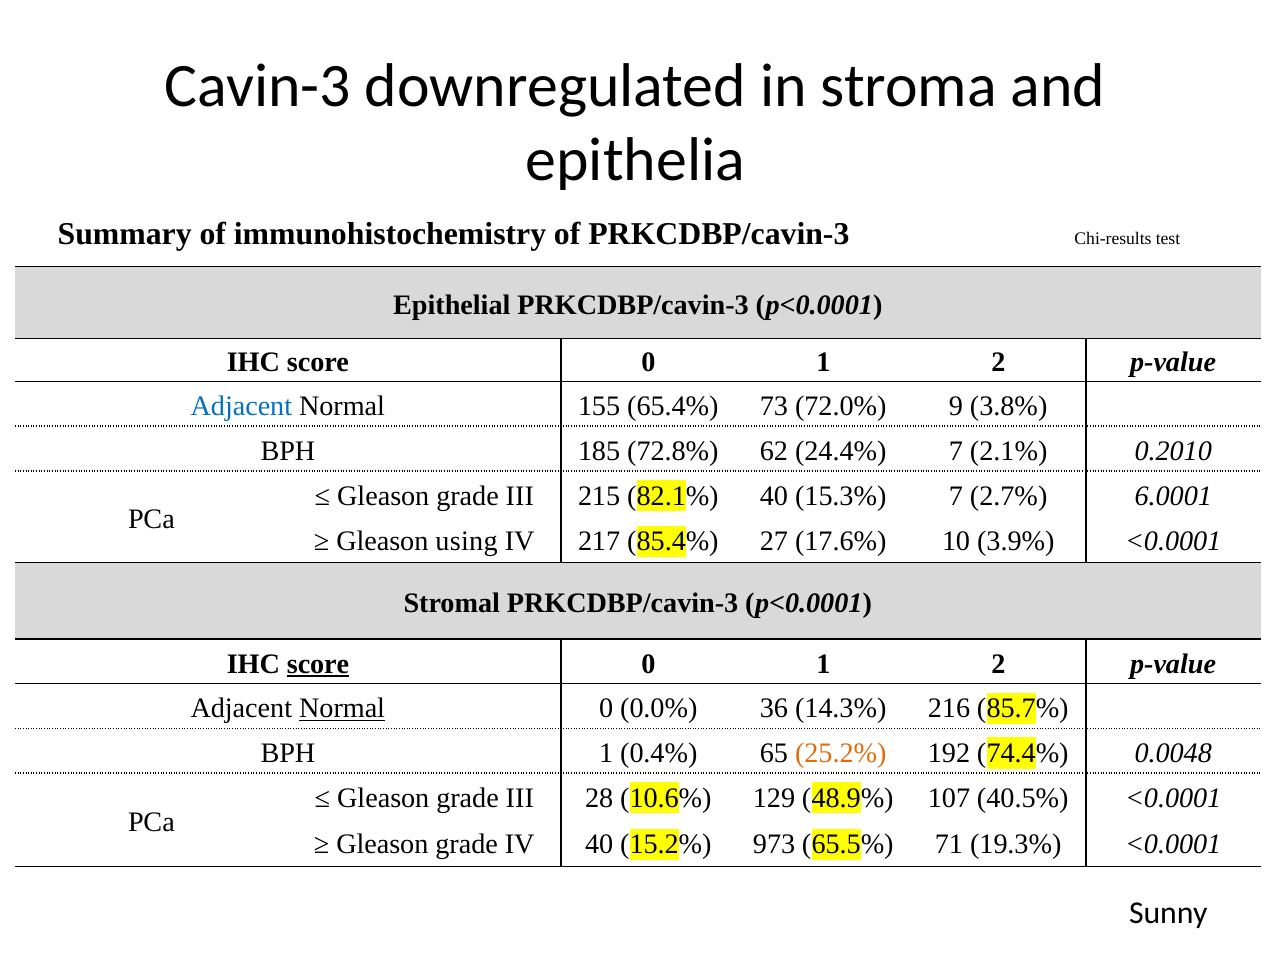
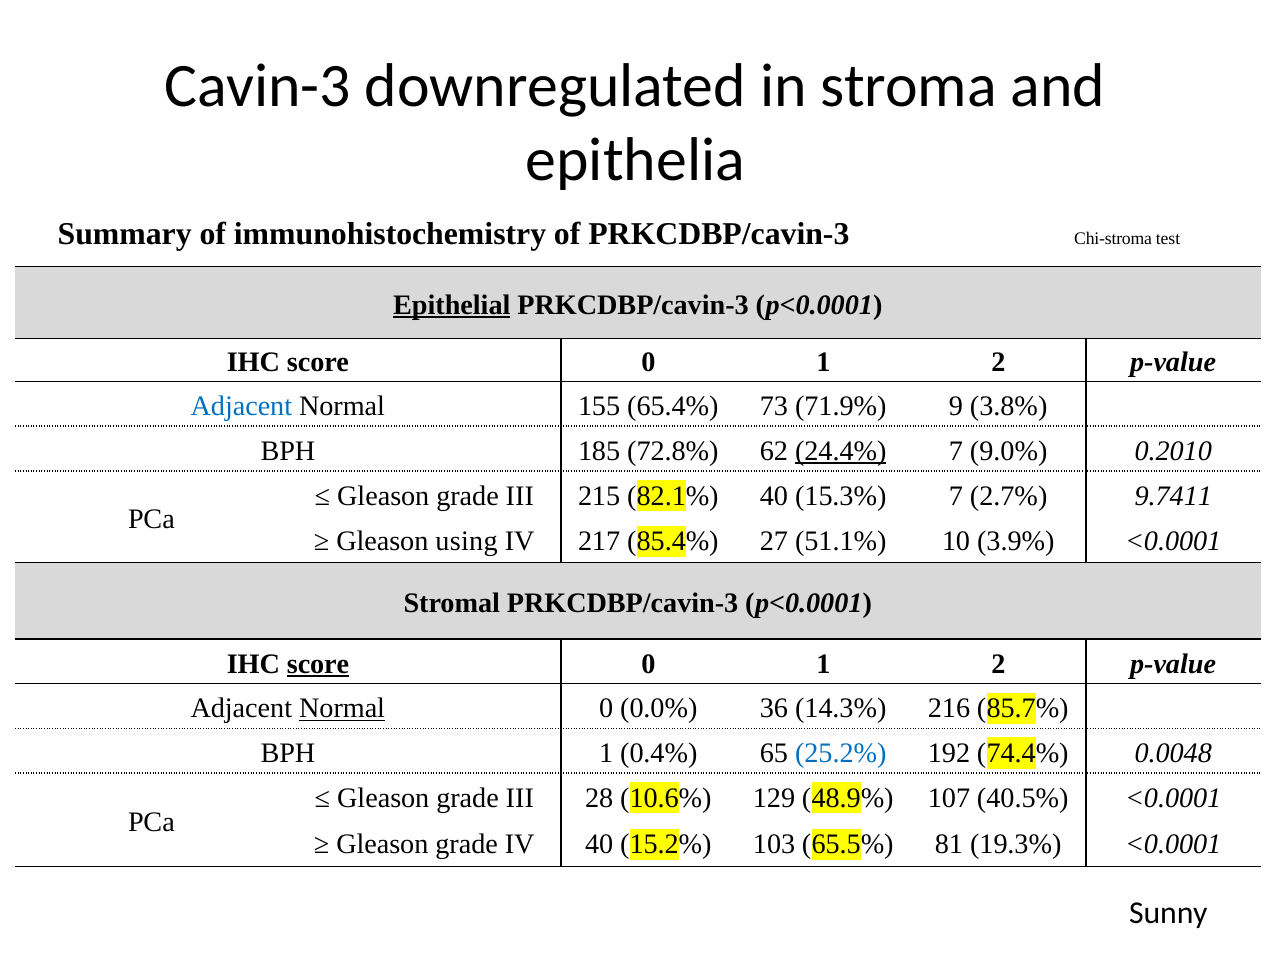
Chi-results: Chi-results -> Chi-stroma
Epithelial underline: none -> present
72.0%: 72.0% -> 71.9%
24.4% underline: none -> present
2.1%: 2.1% -> 9.0%
6.0001: 6.0001 -> 9.7411
17.6%: 17.6% -> 51.1%
25.2% colour: orange -> blue
973: 973 -> 103
71: 71 -> 81
